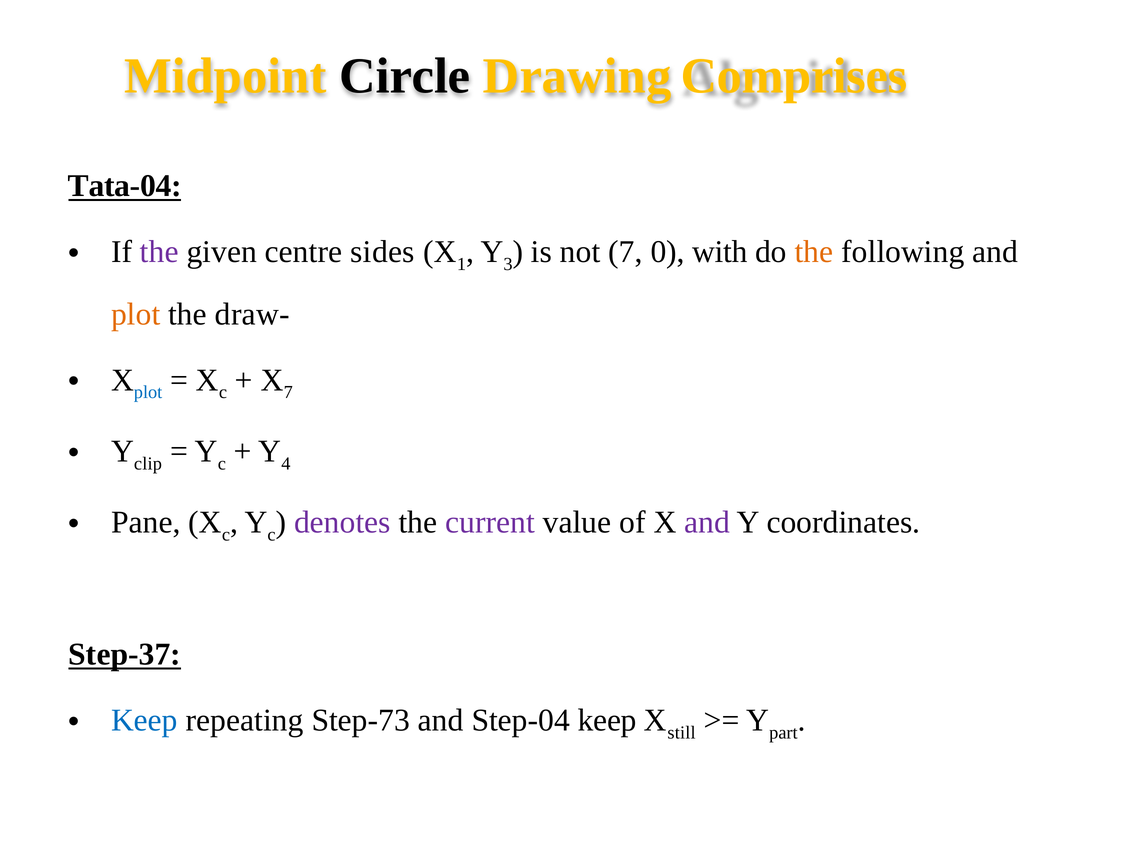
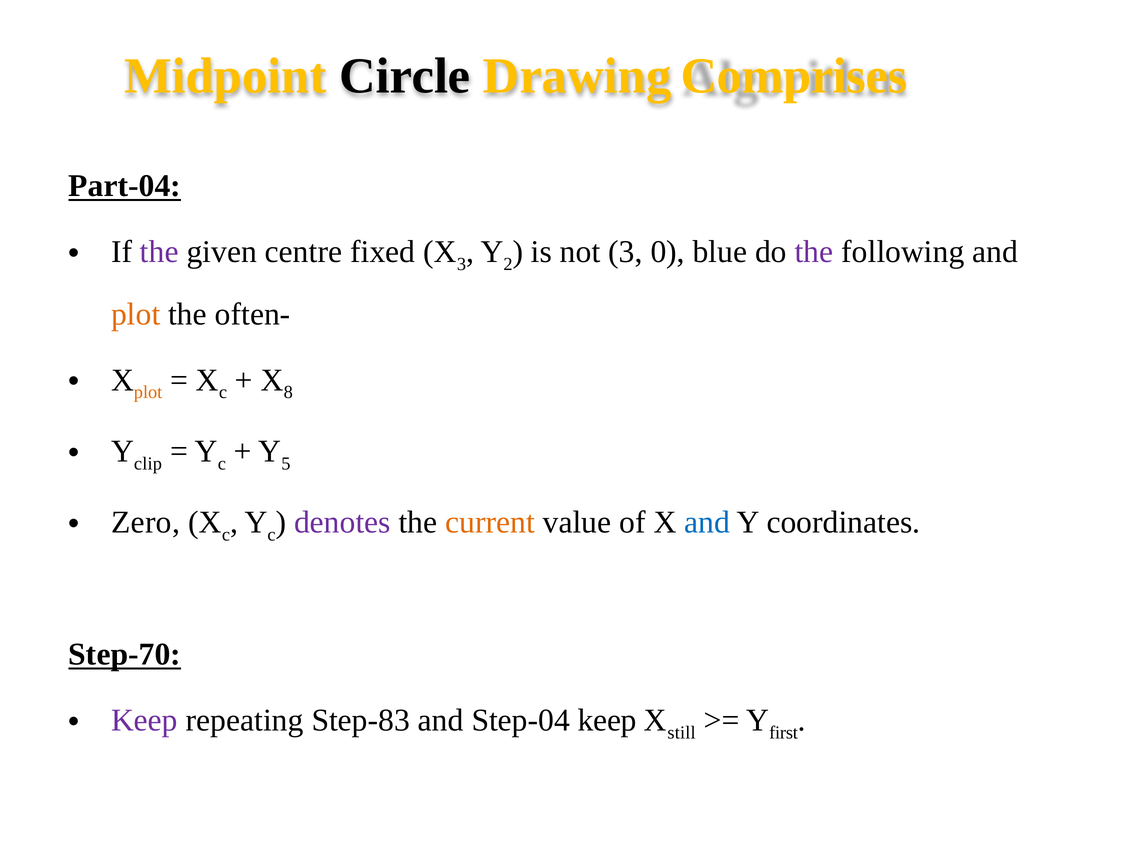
Tata-04: Tata-04 -> Part-04
sides: sides -> fixed
X 1: 1 -> 3
3: 3 -> 2
not 7: 7 -> 3
with: with -> blue
the at (814, 252) colour: orange -> purple
draw-: draw- -> often-
plot at (148, 393) colour: blue -> orange
X 7: 7 -> 8
4: 4 -> 5
Pane: Pane -> Zero
current colour: purple -> orange
and at (707, 523) colour: purple -> blue
Step-37: Step-37 -> Step-70
Keep at (144, 721) colour: blue -> purple
Step-73: Step-73 -> Step-83
part: part -> first
